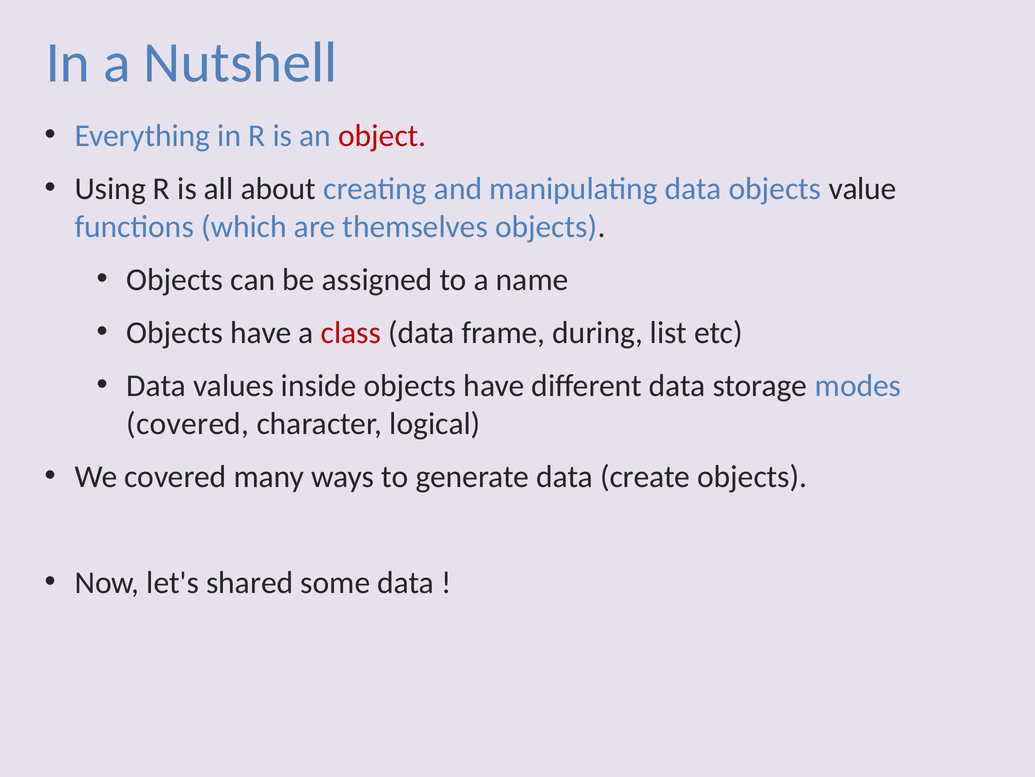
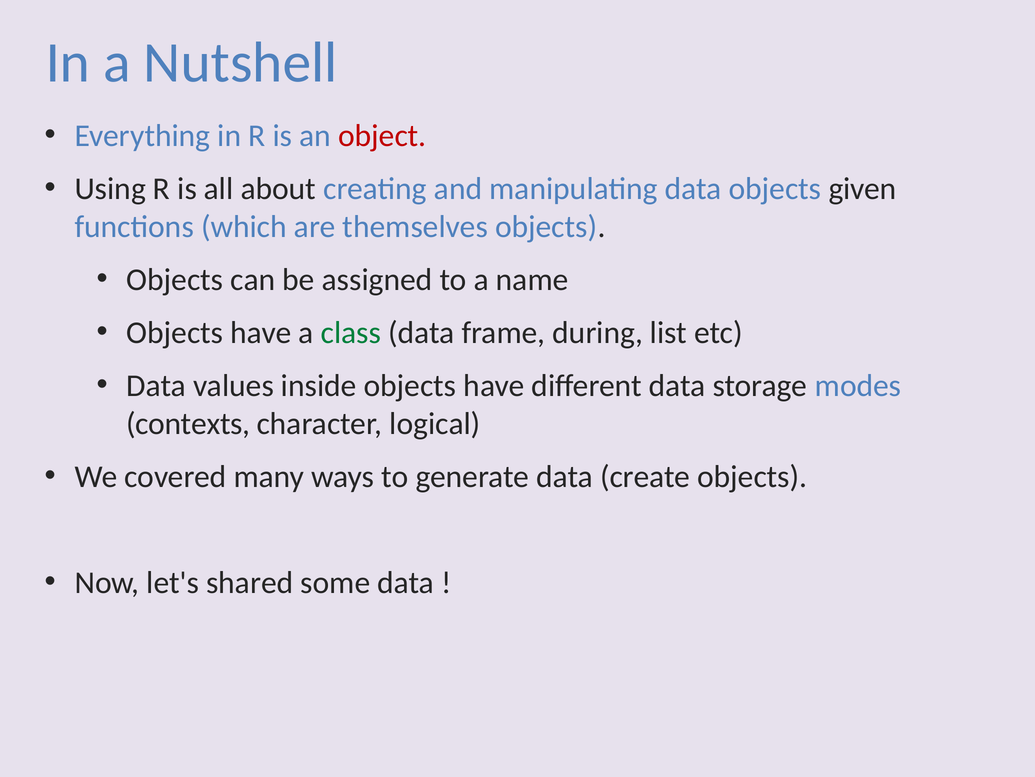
value: value -> given
class colour: red -> green
covered at (188, 423): covered -> contexts
